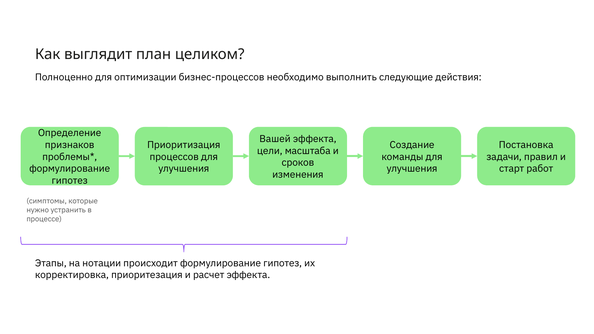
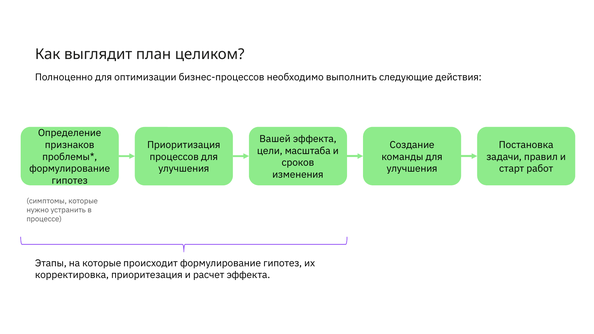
на нотации: нотации -> которые
